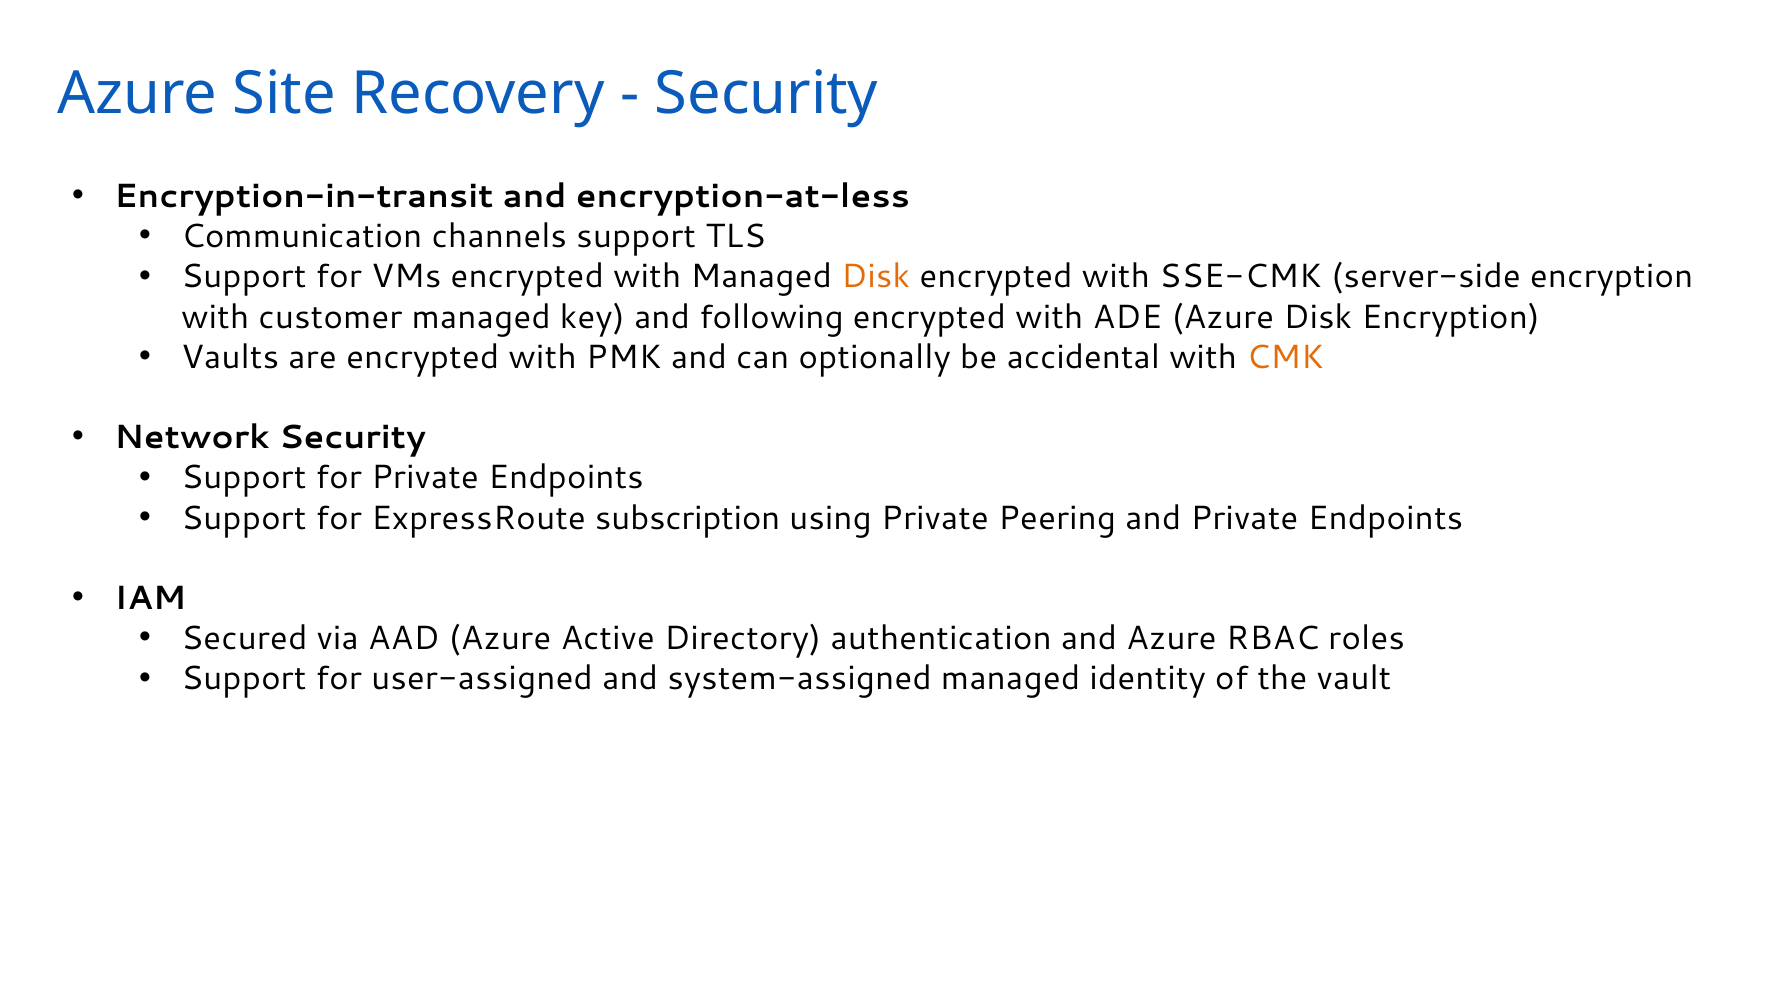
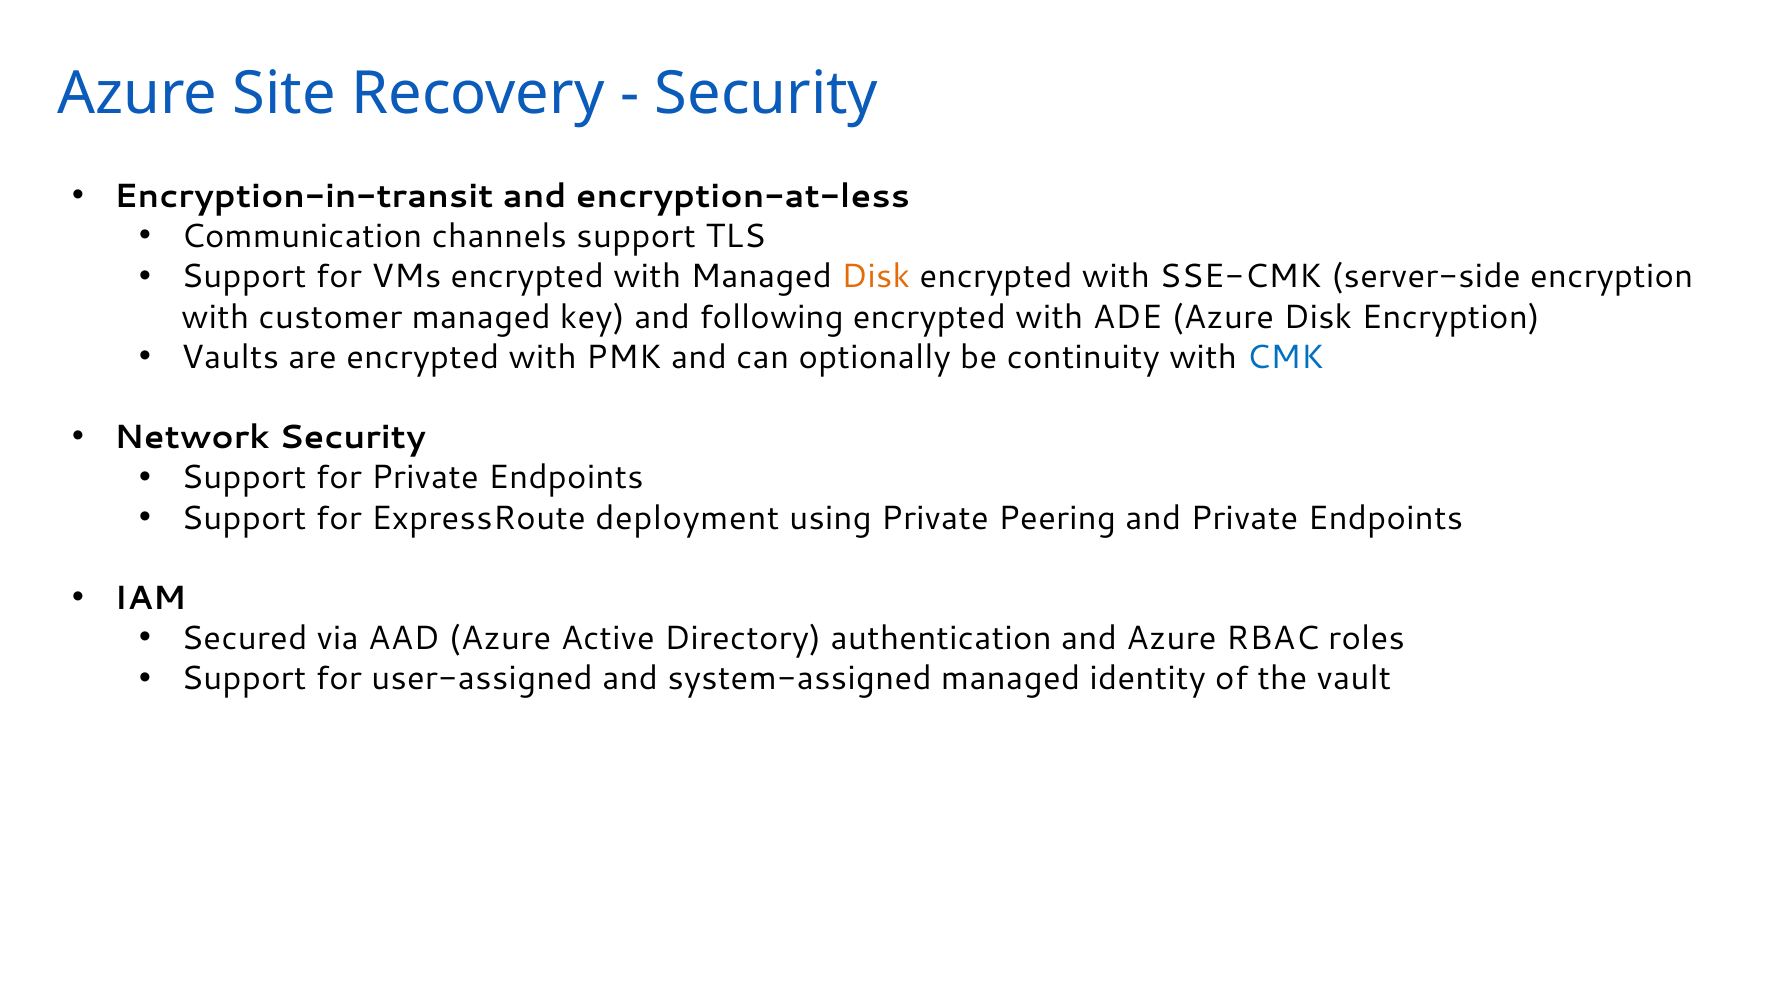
accidental: accidental -> continuity
CMK colour: orange -> blue
subscription: subscription -> deployment
